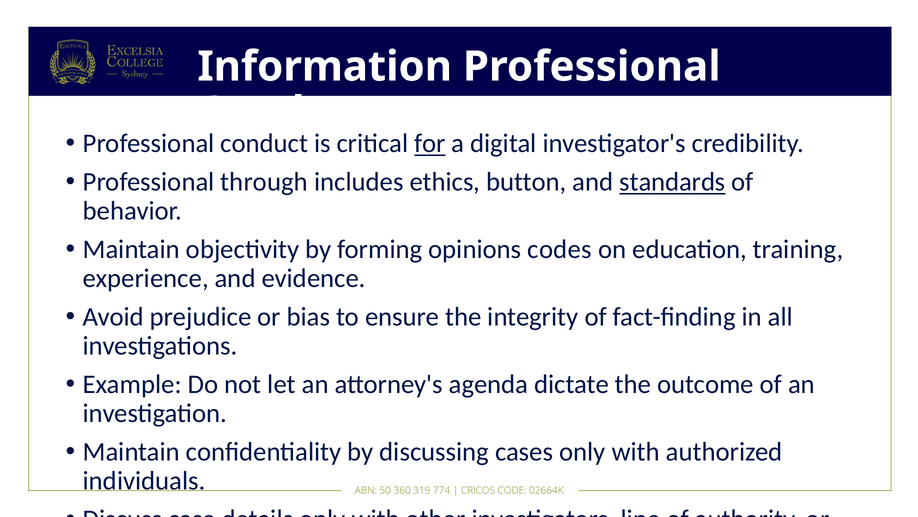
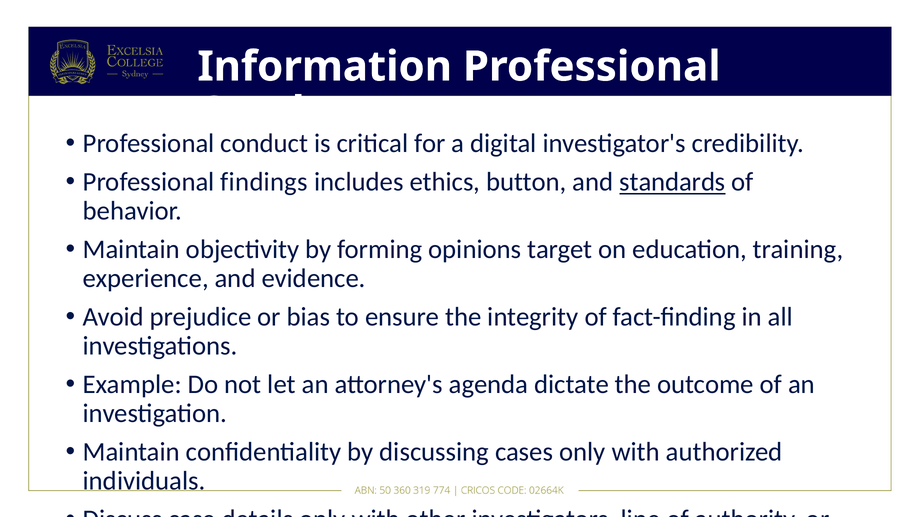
for at (430, 143) underline: present -> none
Professional through: through -> findings
codes: codes -> target
